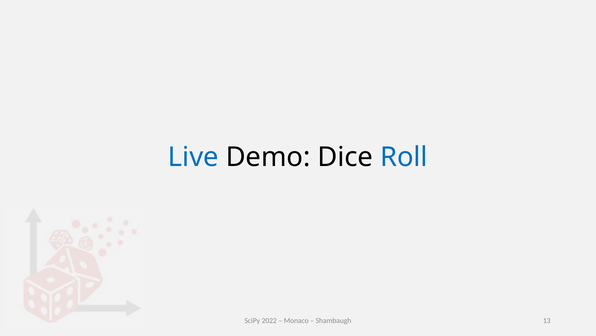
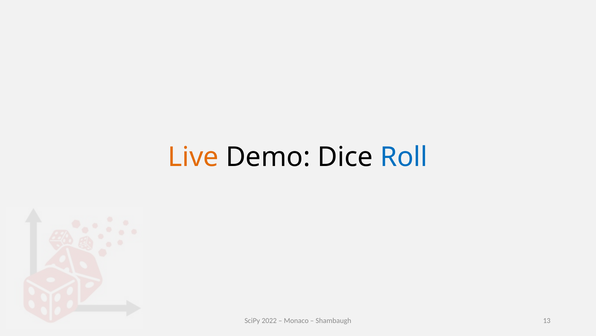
Live colour: blue -> orange
